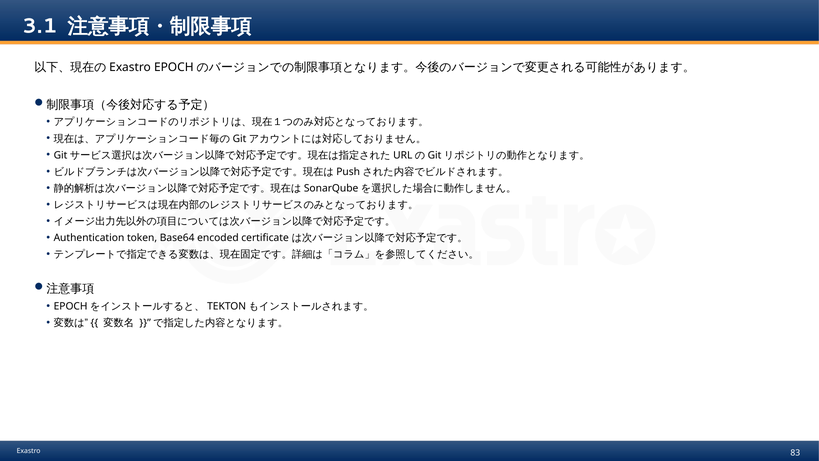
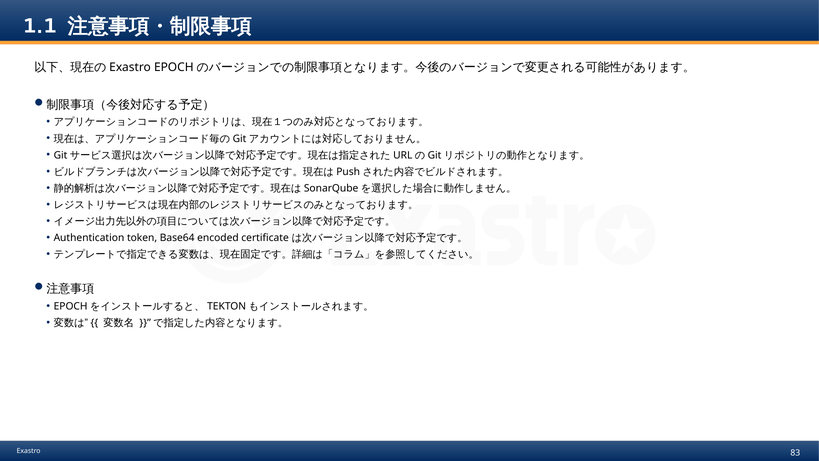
3.1: 3.1 -> 1.1
